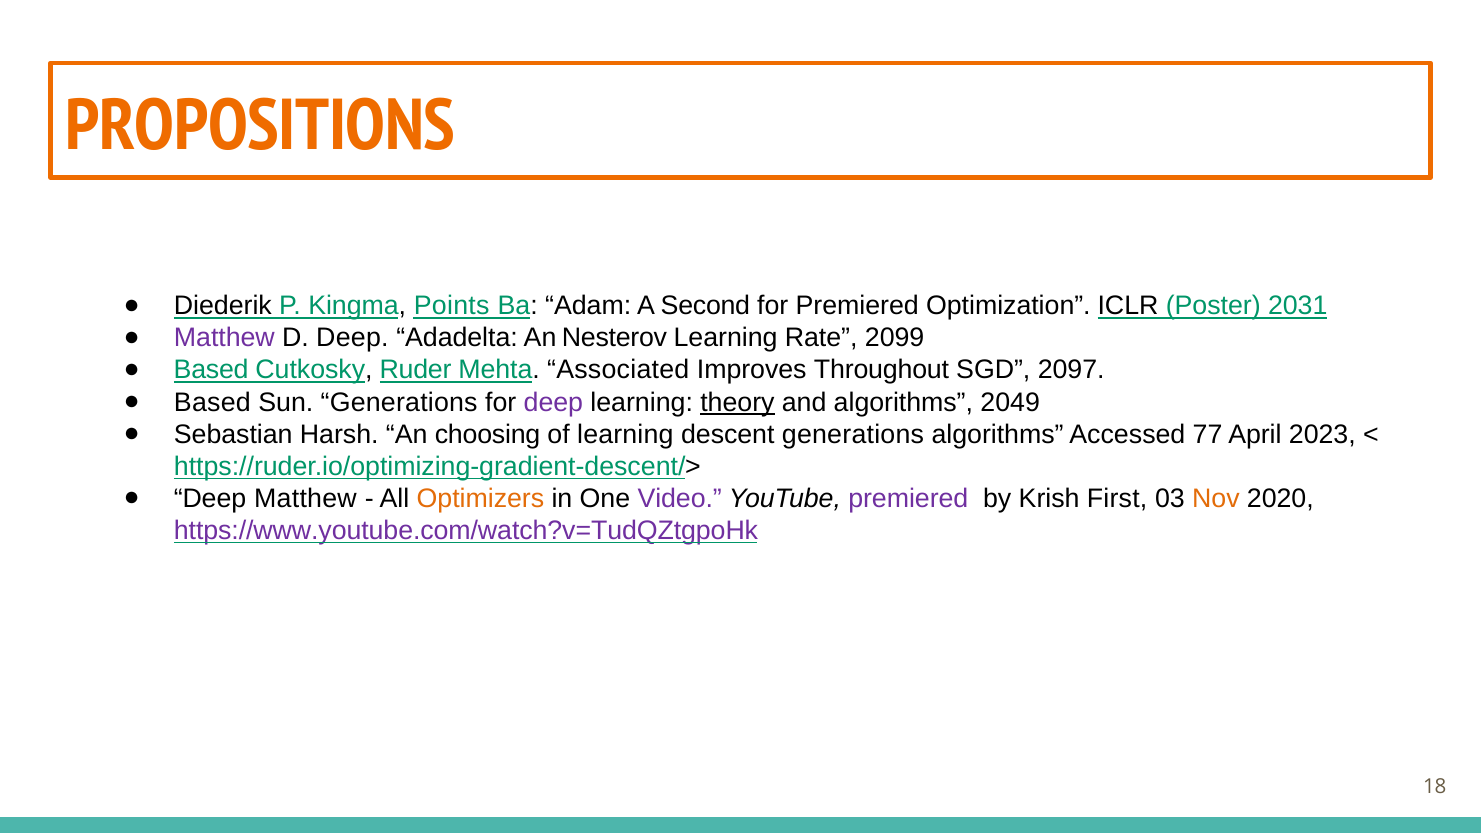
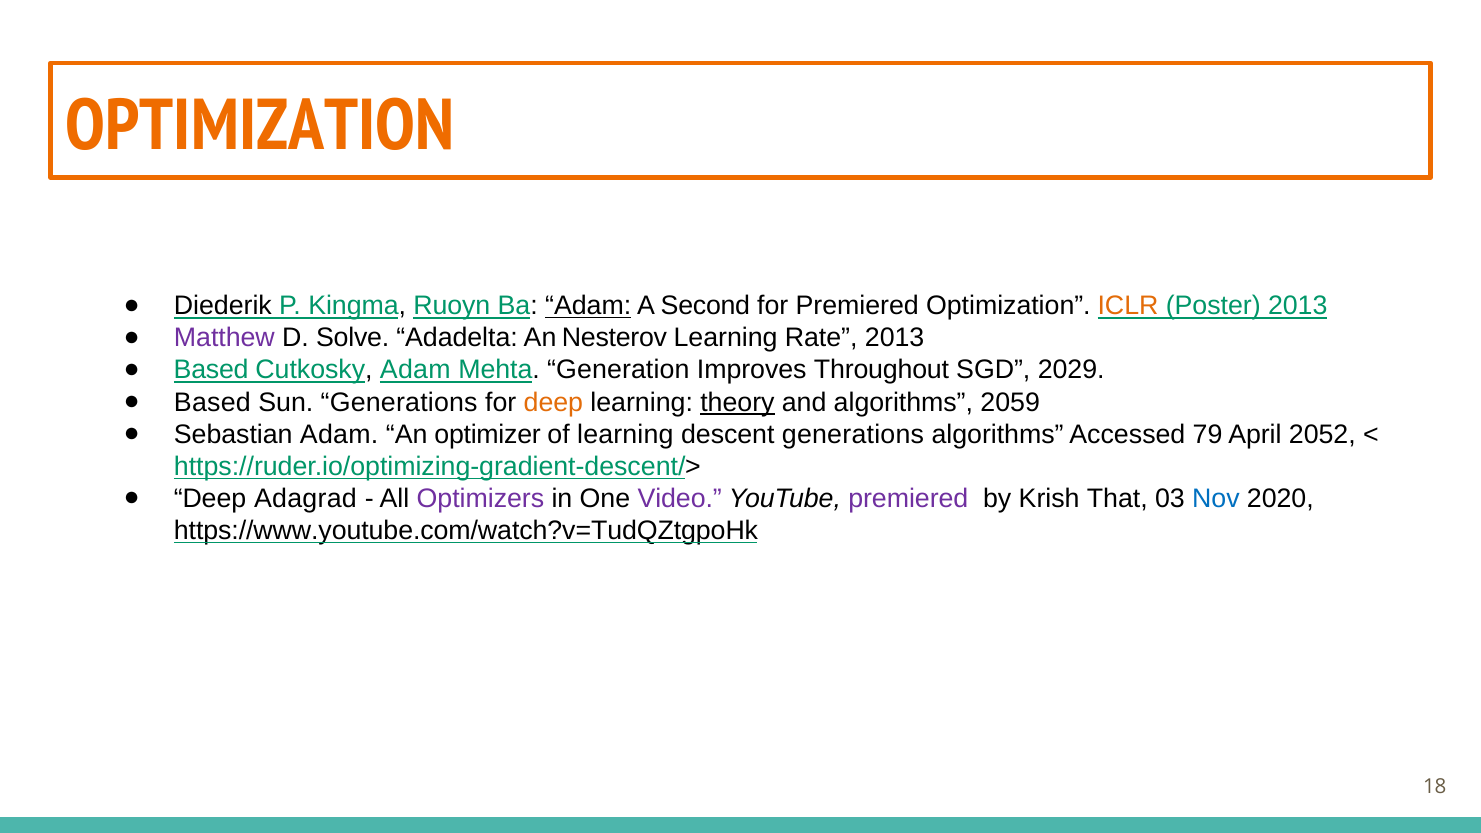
PROPOSITIONS at (260, 126): PROPOSITIONS -> OPTIMIZATION
Points: Points -> Ruoyn
Adam at (588, 306) underline: none -> present
ICLR colour: black -> orange
Poster 2031: 2031 -> 2013
D Deep: Deep -> Solve
Rate 2099: 2099 -> 2013
Cutkosky Ruder: Ruder -> Adam
Associated: Associated -> Generation
2097: 2097 -> 2029
deep at (553, 402) colour: purple -> orange
2049: 2049 -> 2059
Sebastian Harsh: Harsh -> Adam
choosing: choosing -> optimizer
77: 77 -> 79
2023: 2023 -> 2052
Deep Matthew: Matthew -> Adagrad
Optimizers colour: orange -> purple
First: First -> That
Nov colour: orange -> blue
https://www.youtube.com/watch?v=TudQZtgpoHk colour: purple -> black
